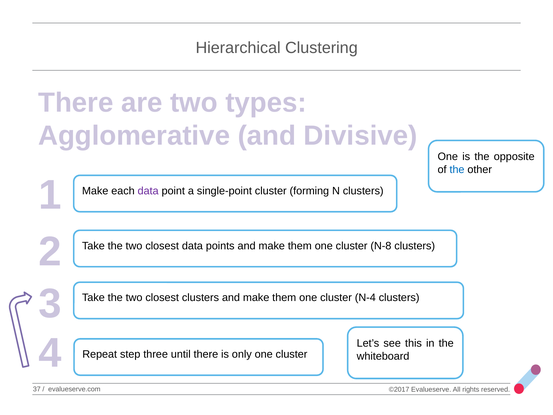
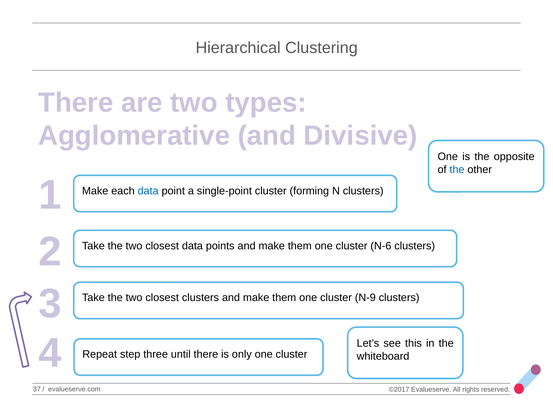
data at (148, 191) colour: purple -> blue
N-8: N-8 -> N-6
N-4: N-4 -> N-9
